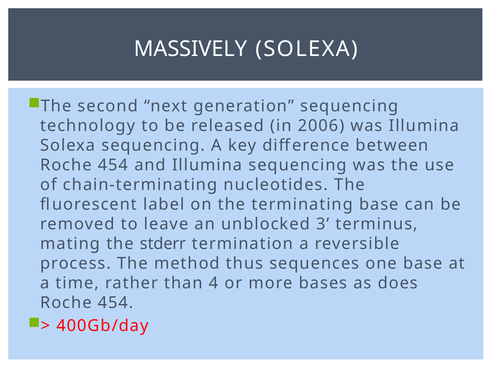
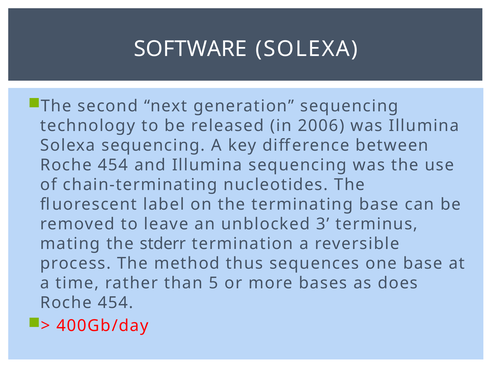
MASSIVELY: MASSIVELY -> SOFTWARE
4: 4 -> 5
